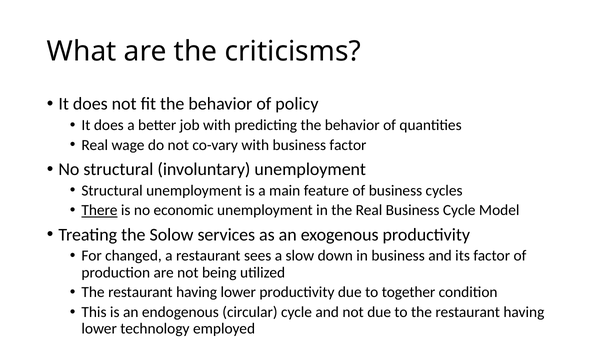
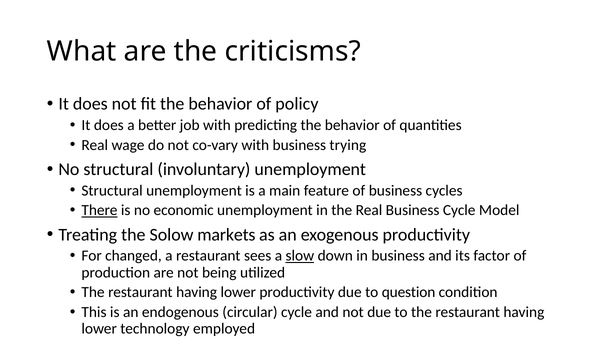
business factor: factor -> trying
services: services -> markets
slow underline: none -> present
together: together -> question
